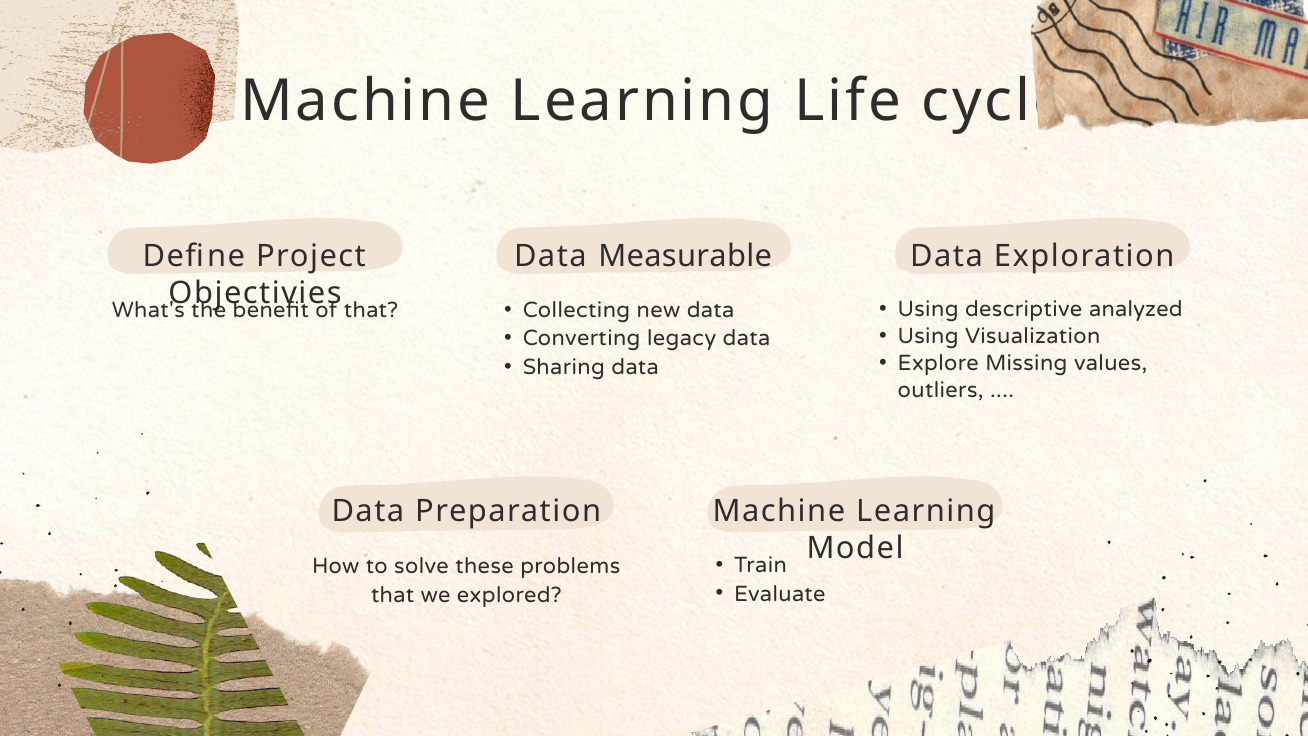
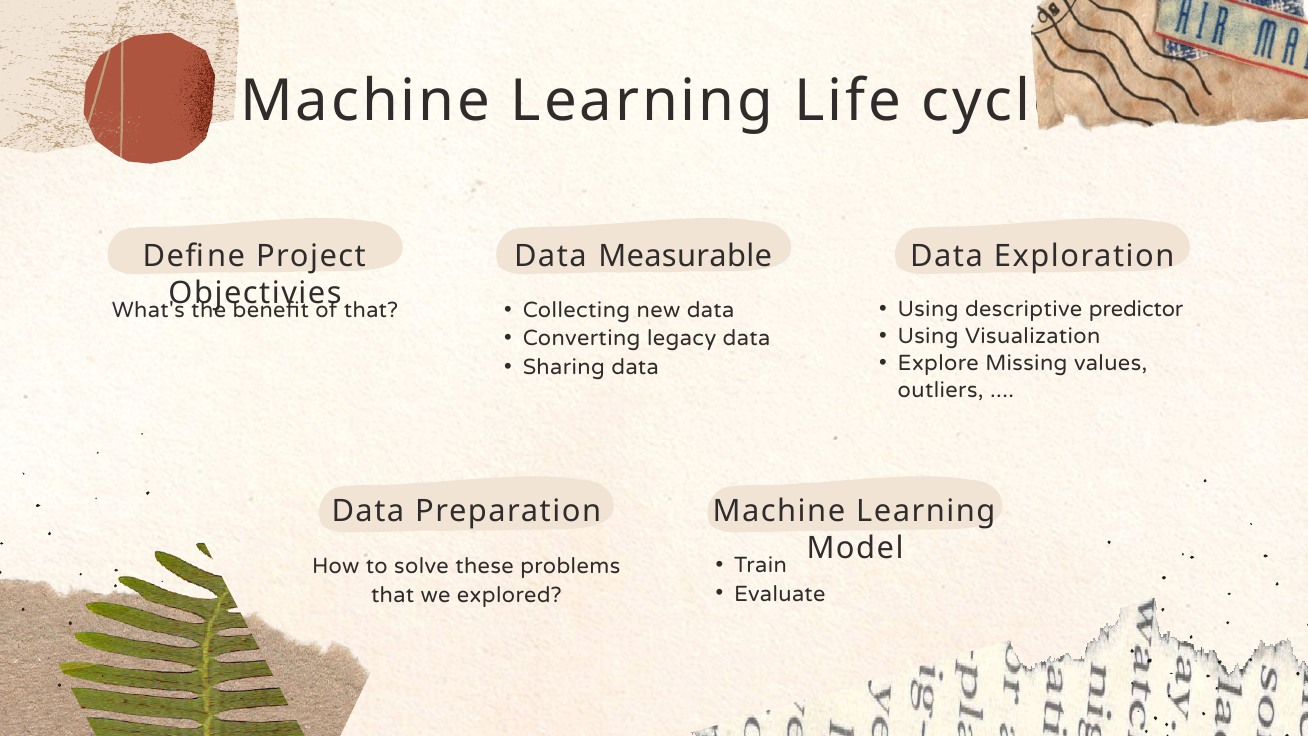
analyzed: analyzed -> predictor
